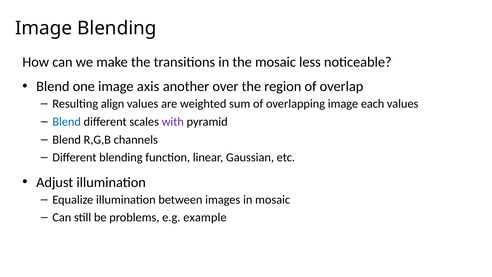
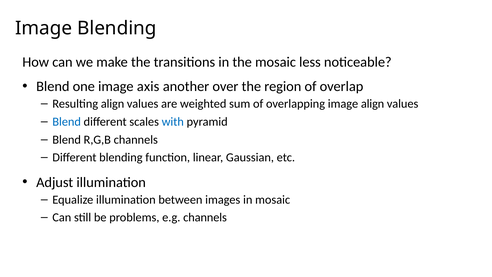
image each: each -> align
with colour: purple -> blue
e.g example: example -> channels
